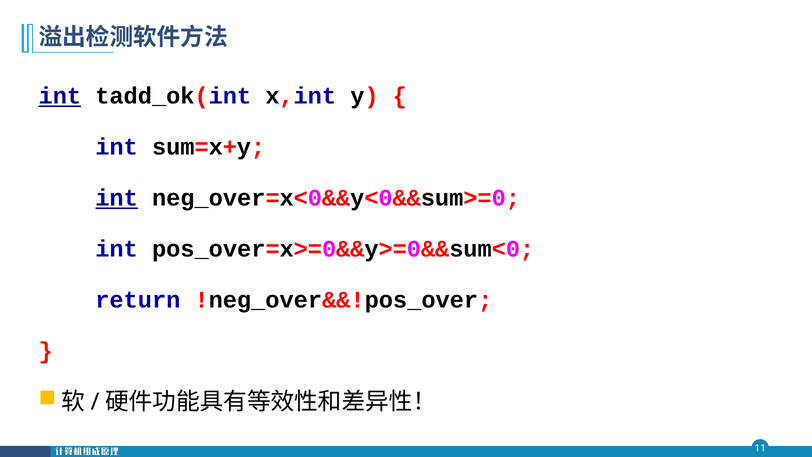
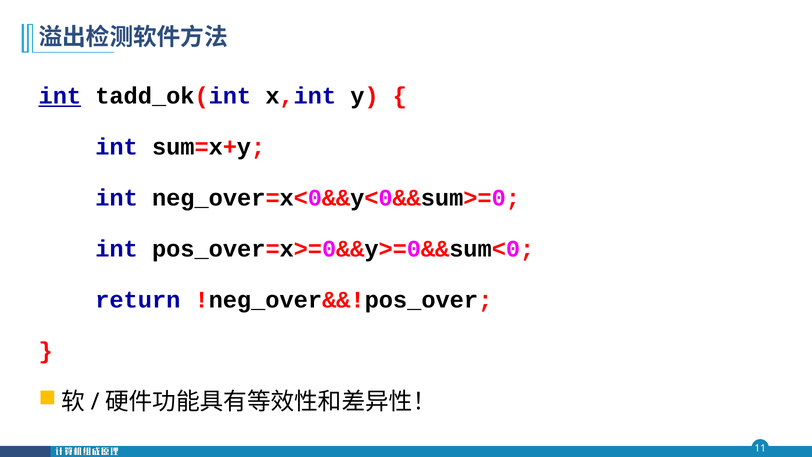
int at (117, 198) underline: present -> none
